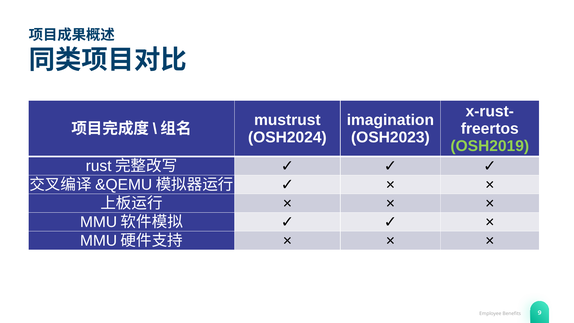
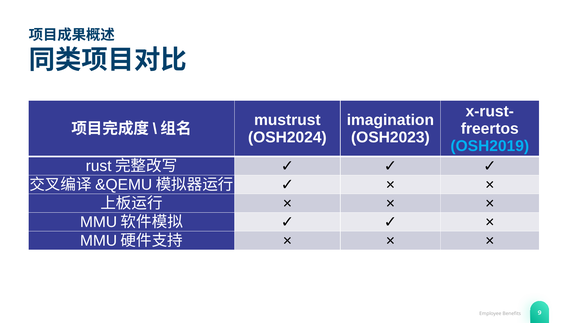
OSH2019 colour: light green -> light blue
